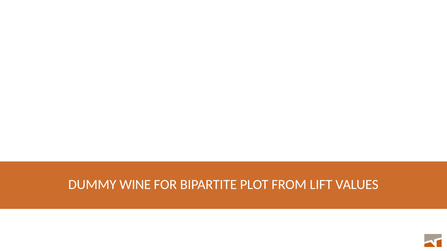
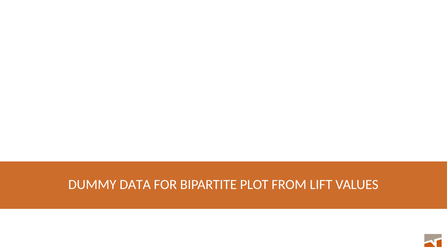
WINE: WINE -> DATA
